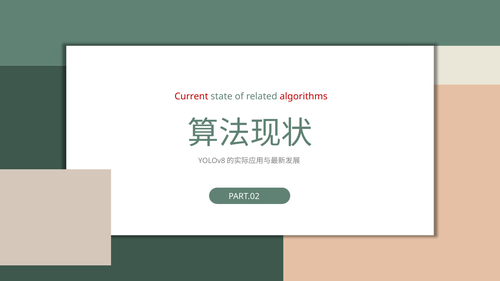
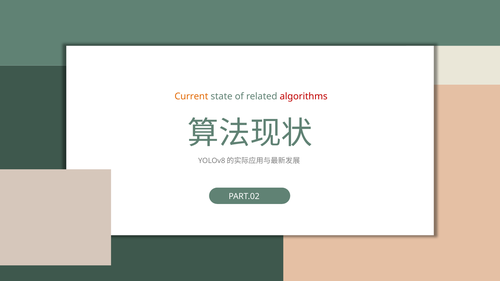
Current colour: red -> orange
